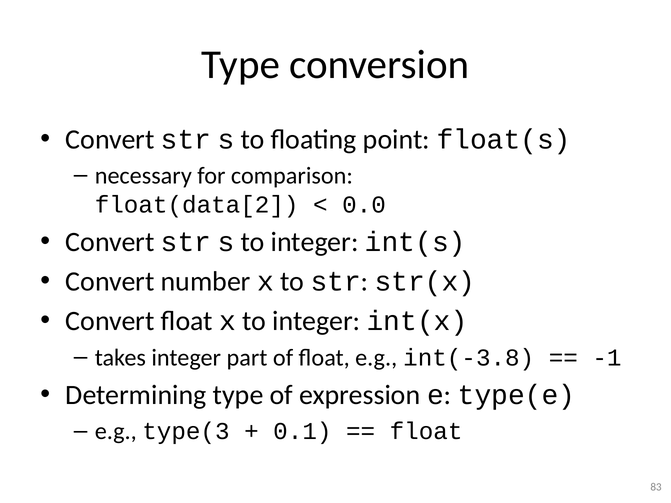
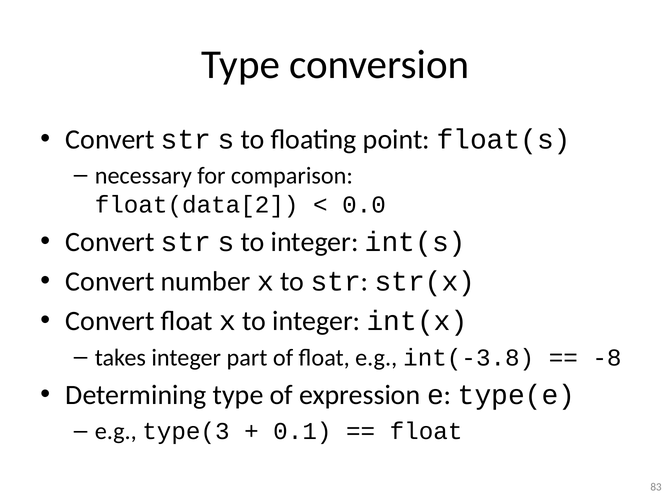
-1: -1 -> -8
